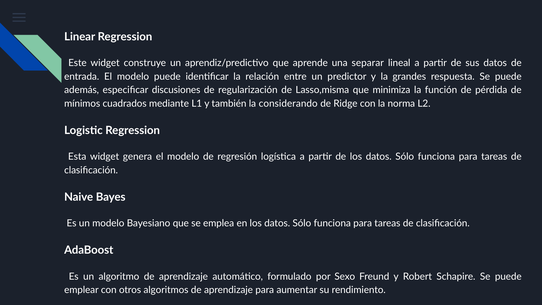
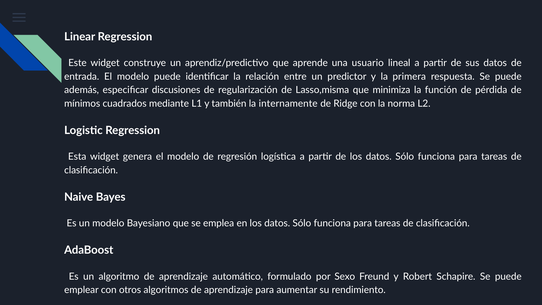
separar: separar -> usuario
grandes: grandes -> primera
considerando: considerando -> internamente
